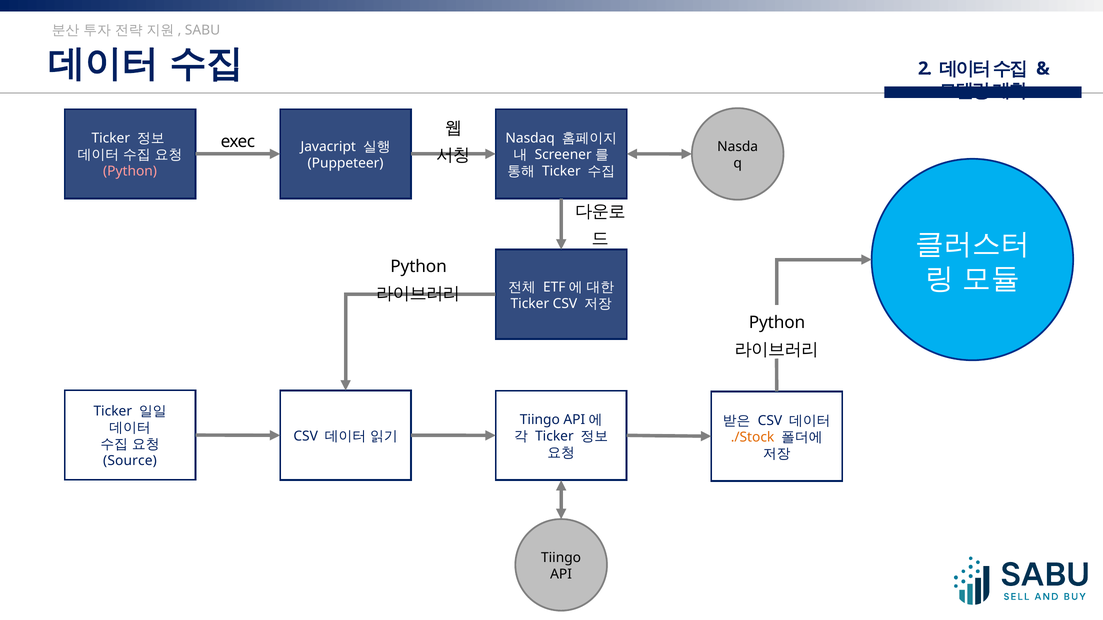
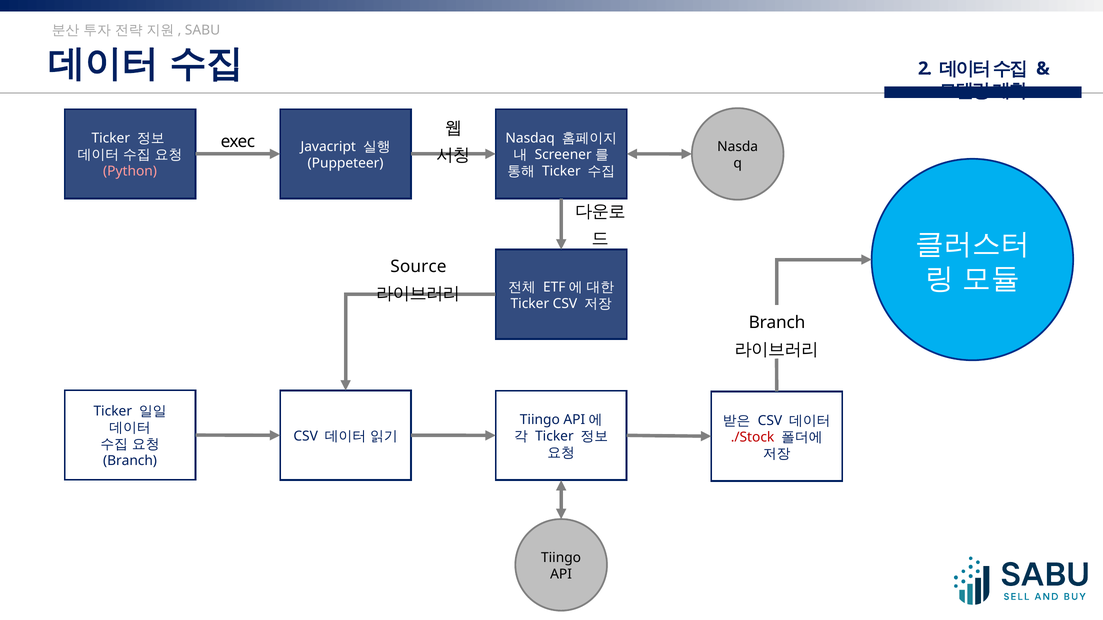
Python at (419, 267): Python -> Source
Python at (777, 323): Python -> Branch
./Stock colour: orange -> red
Source at (130, 461): Source -> Branch
